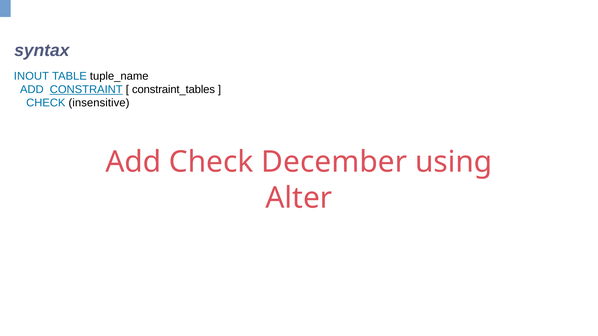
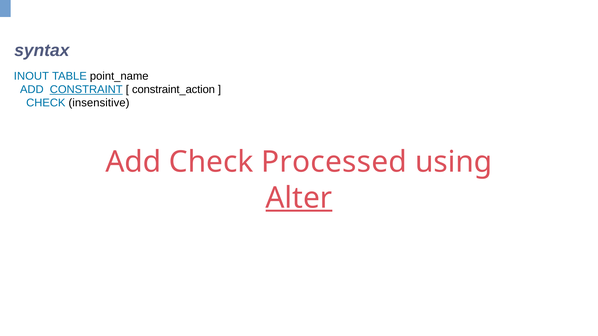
tuple_name: tuple_name -> point_name
constraint_tables: constraint_tables -> constraint_action
December: December -> Processed
Alter underline: none -> present
